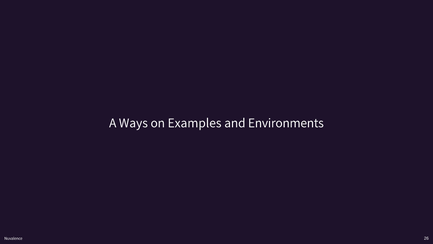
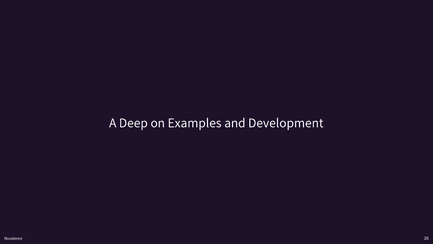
Ways: Ways -> Deep
Environments: Environments -> Development
